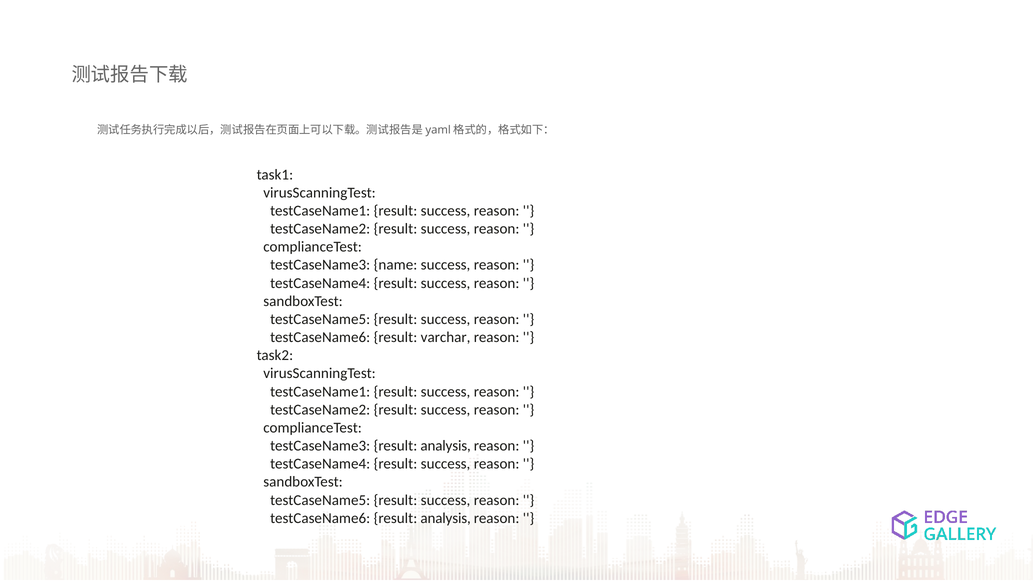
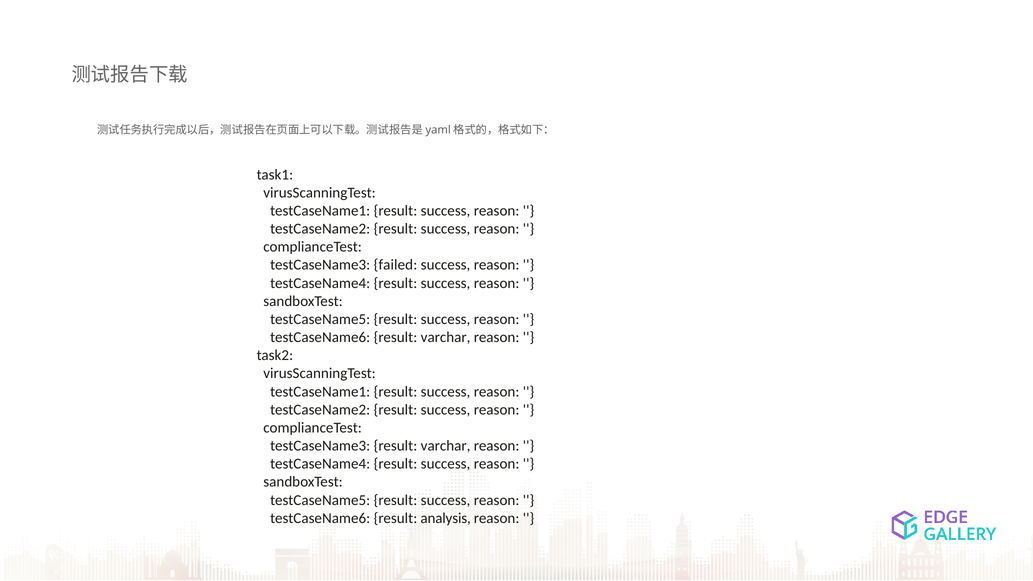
name: name -> failed
testCaseName3 result analysis: analysis -> varchar
